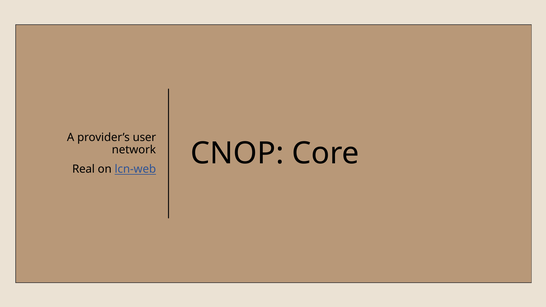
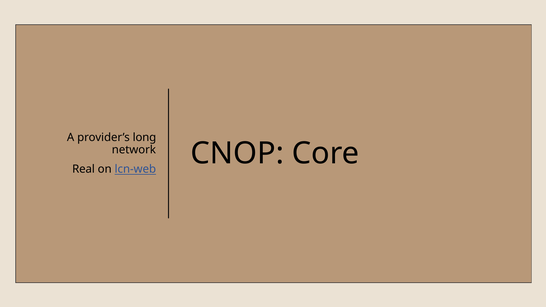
user: user -> long
